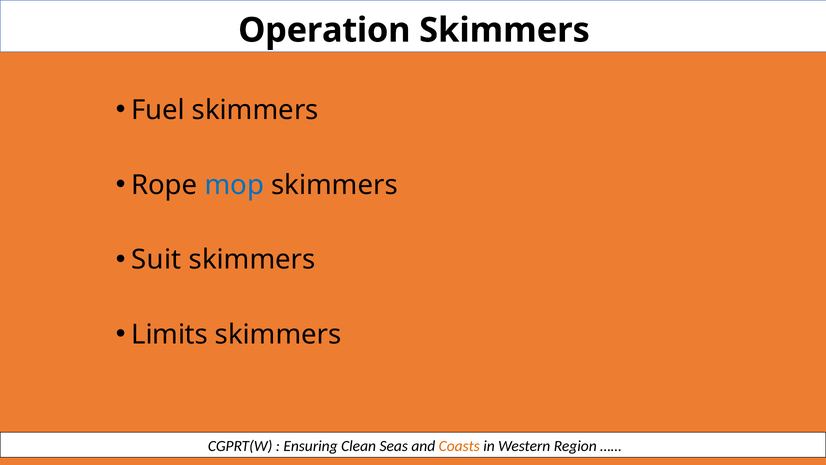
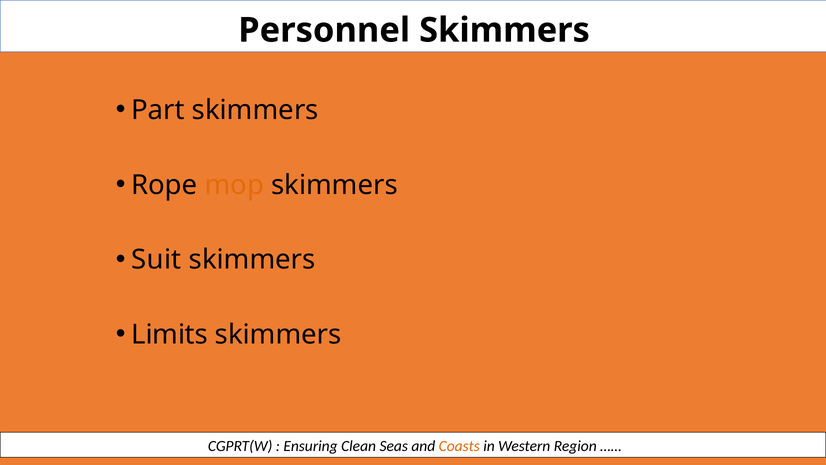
Operation: Operation -> Personnel
Fuel: Fuel -> Part
mop colour: blue -> orange
